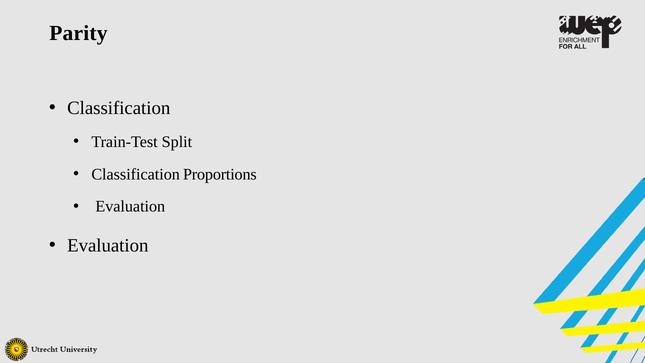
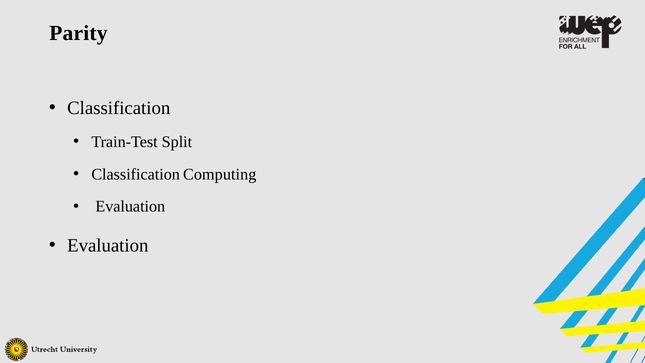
Proportions: Proportions -> Computing
